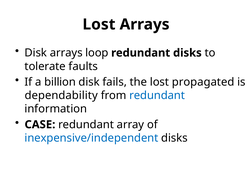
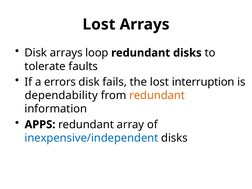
billion: billion -> errors
propagated: propagated -> interruption
redundant at (157, 95) colour: blue -> orange
CASE: CASE -> APPS
